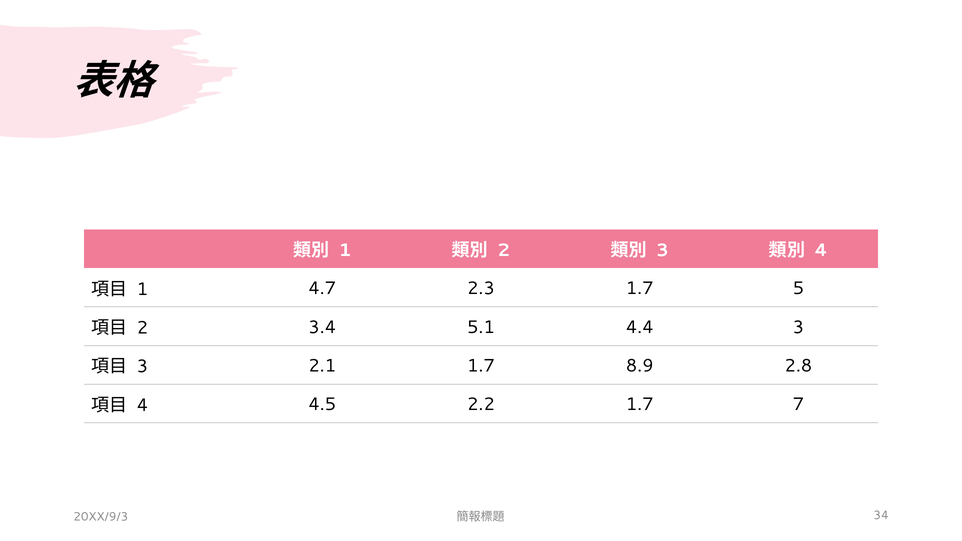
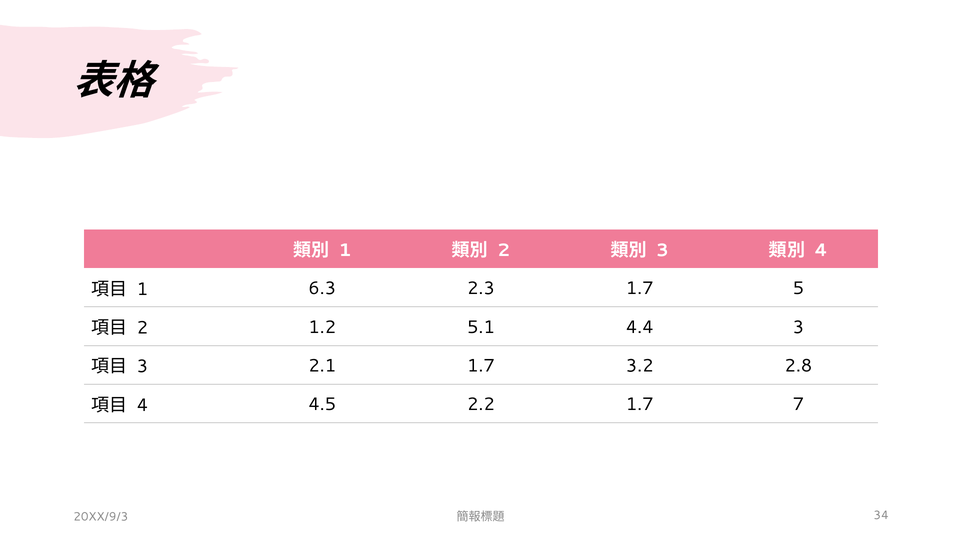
4.7: 4.7 -> 6.3
3.4: 3.4 -> 1.2
8.9: 8.9 -> 3.2
